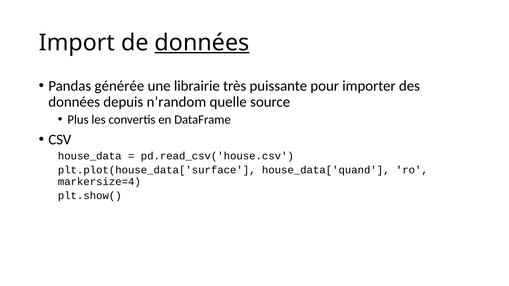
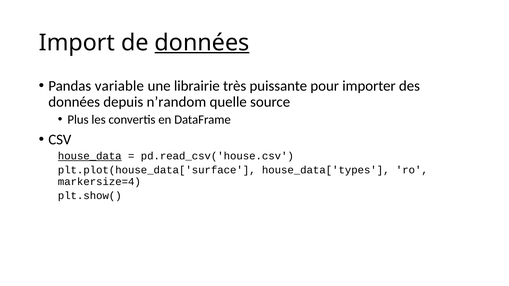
générée: générée -> variable
house_data underline: none -> present
house_data['quand: house_data['quand -> house_data['types
